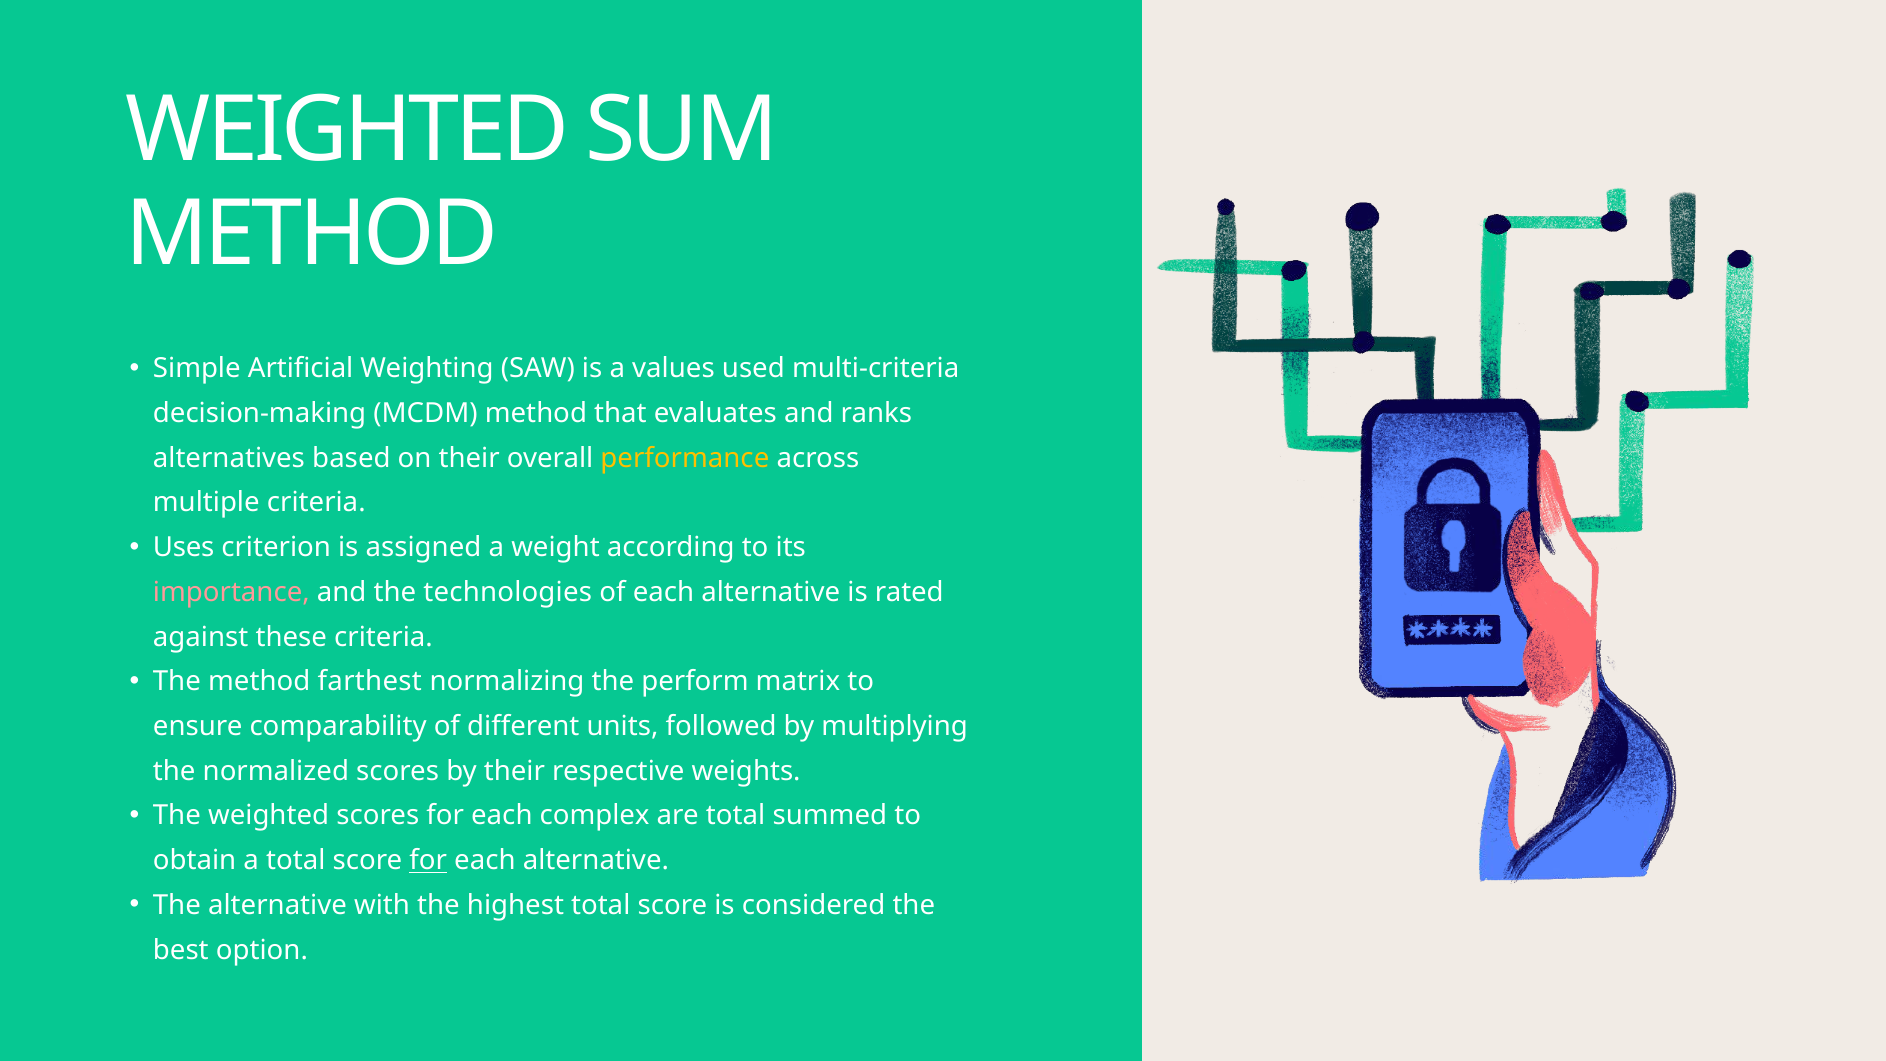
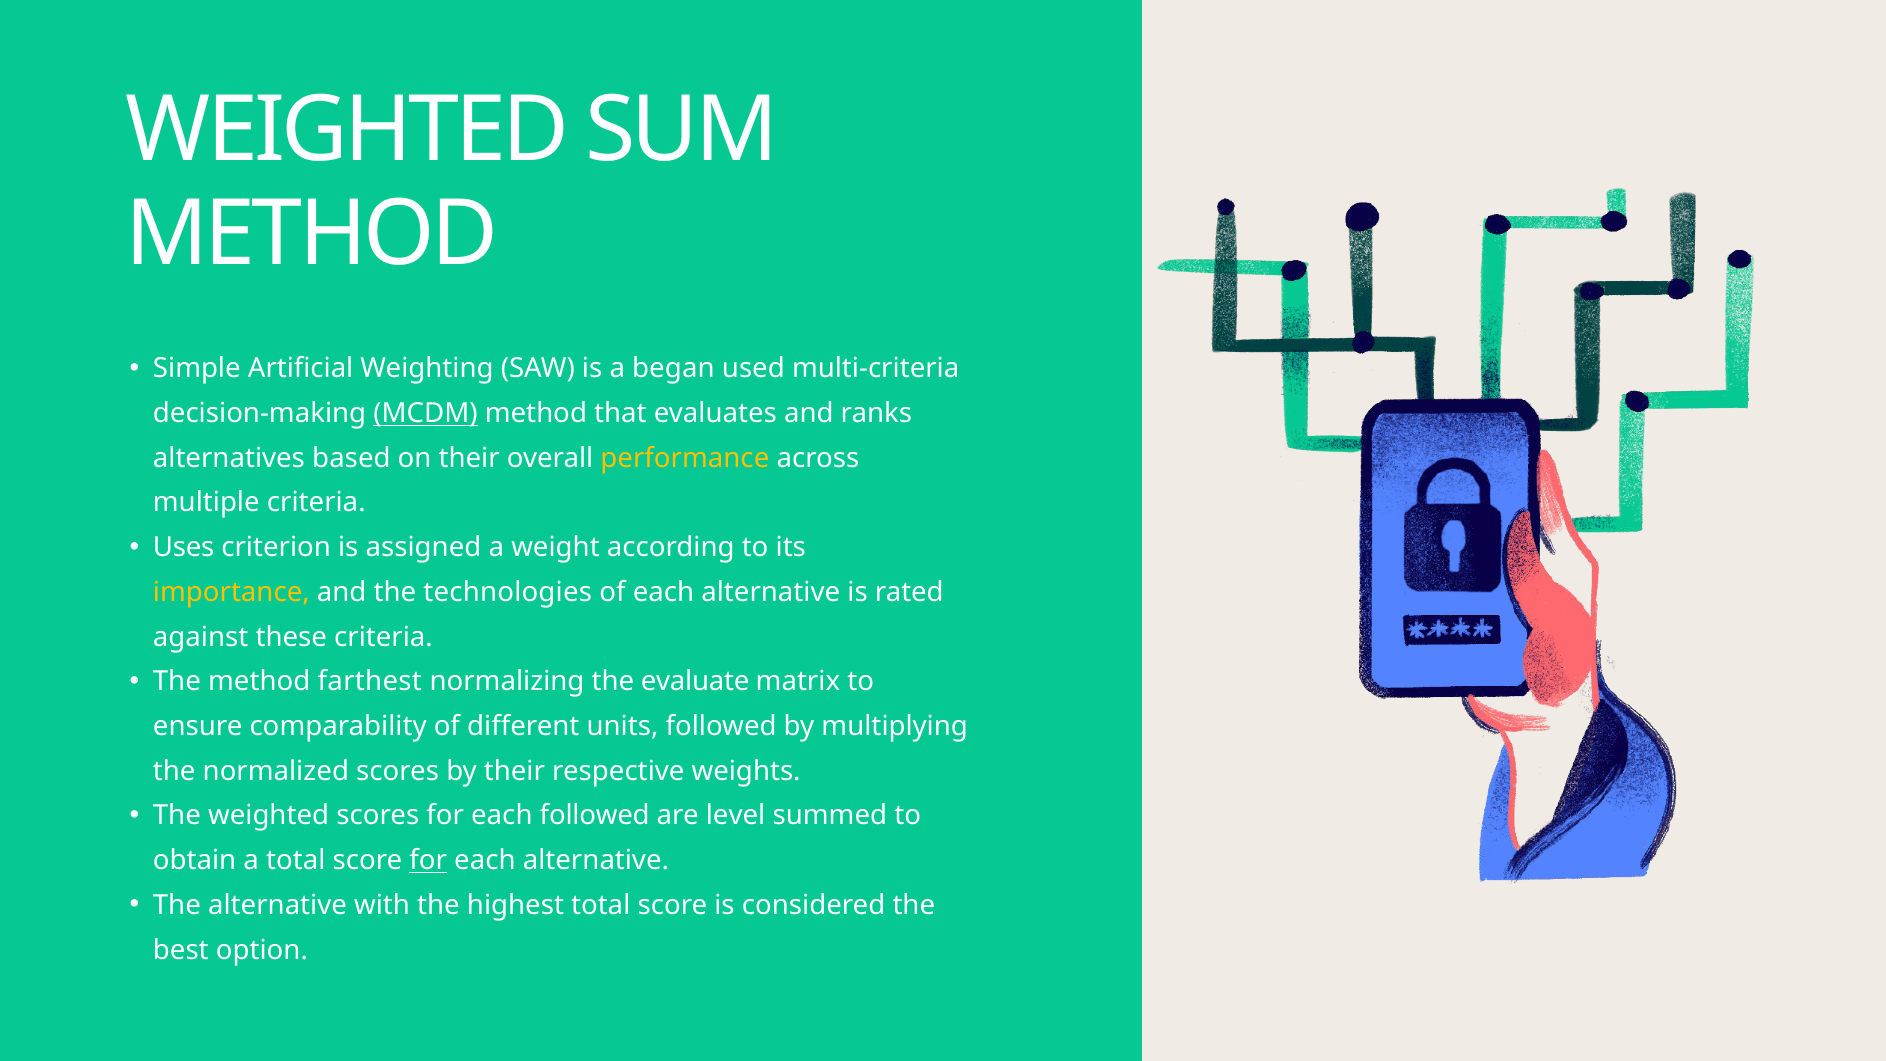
values: values -> began
MCDM underline: none -> present
importance colour: pink -> yellow
perform: perform -> evaluate
each complex: complex -> followed
are total: total -> level
